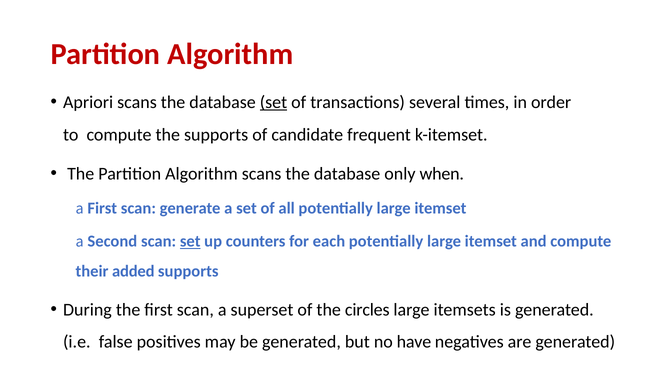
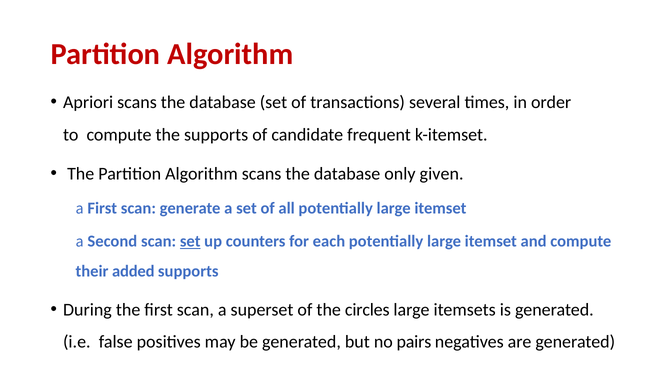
set at (273, 102) underline: present -> none
when: when -> given
have: have -> pairs
